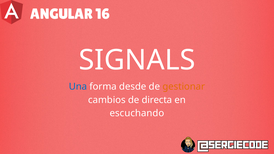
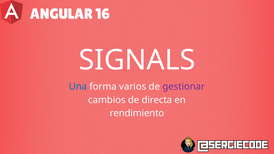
desde: desde -> varios
gestionar colour: orange -> purple
escuchando: escuchando -> rendimiento
